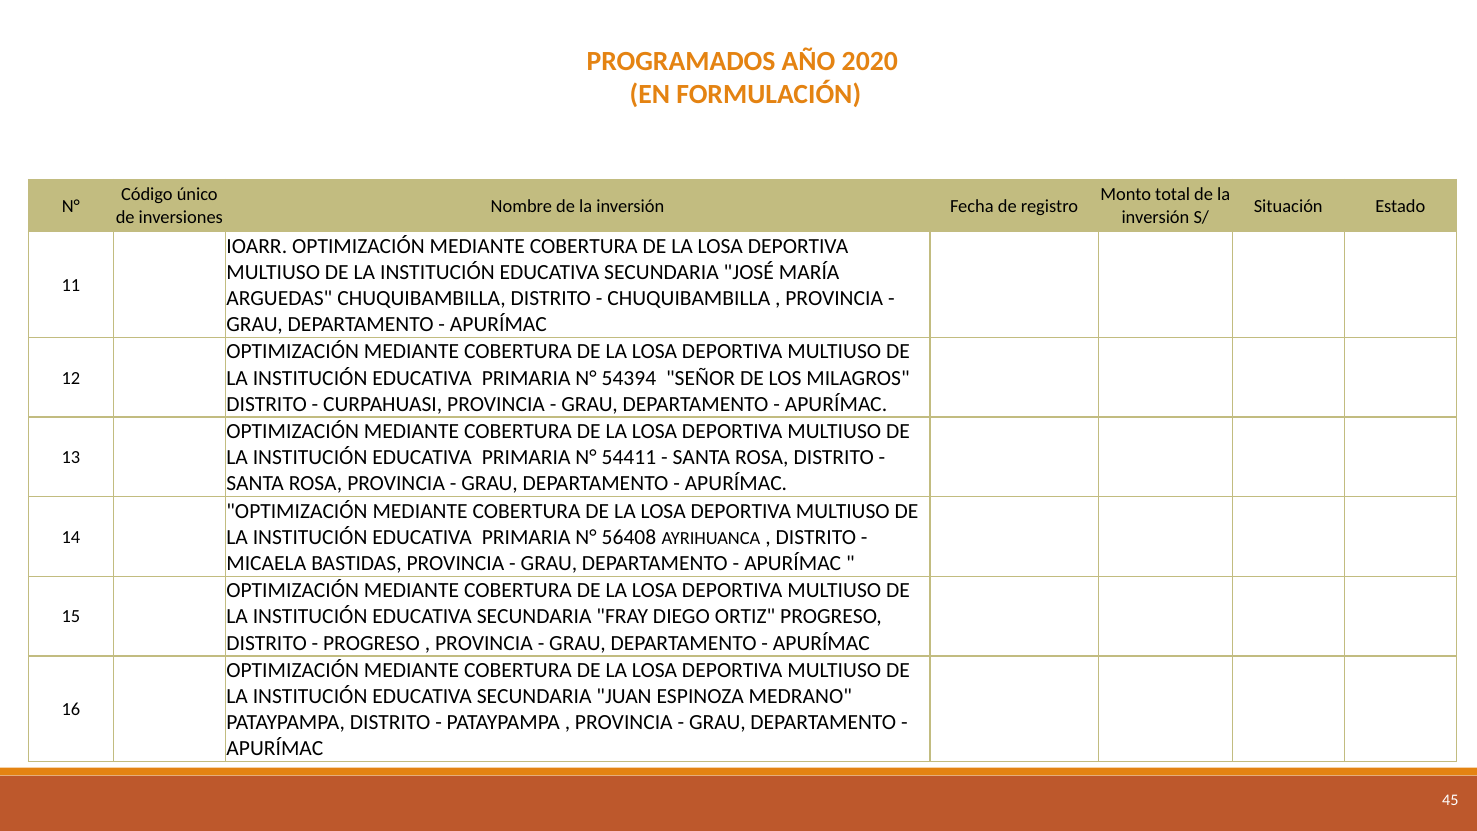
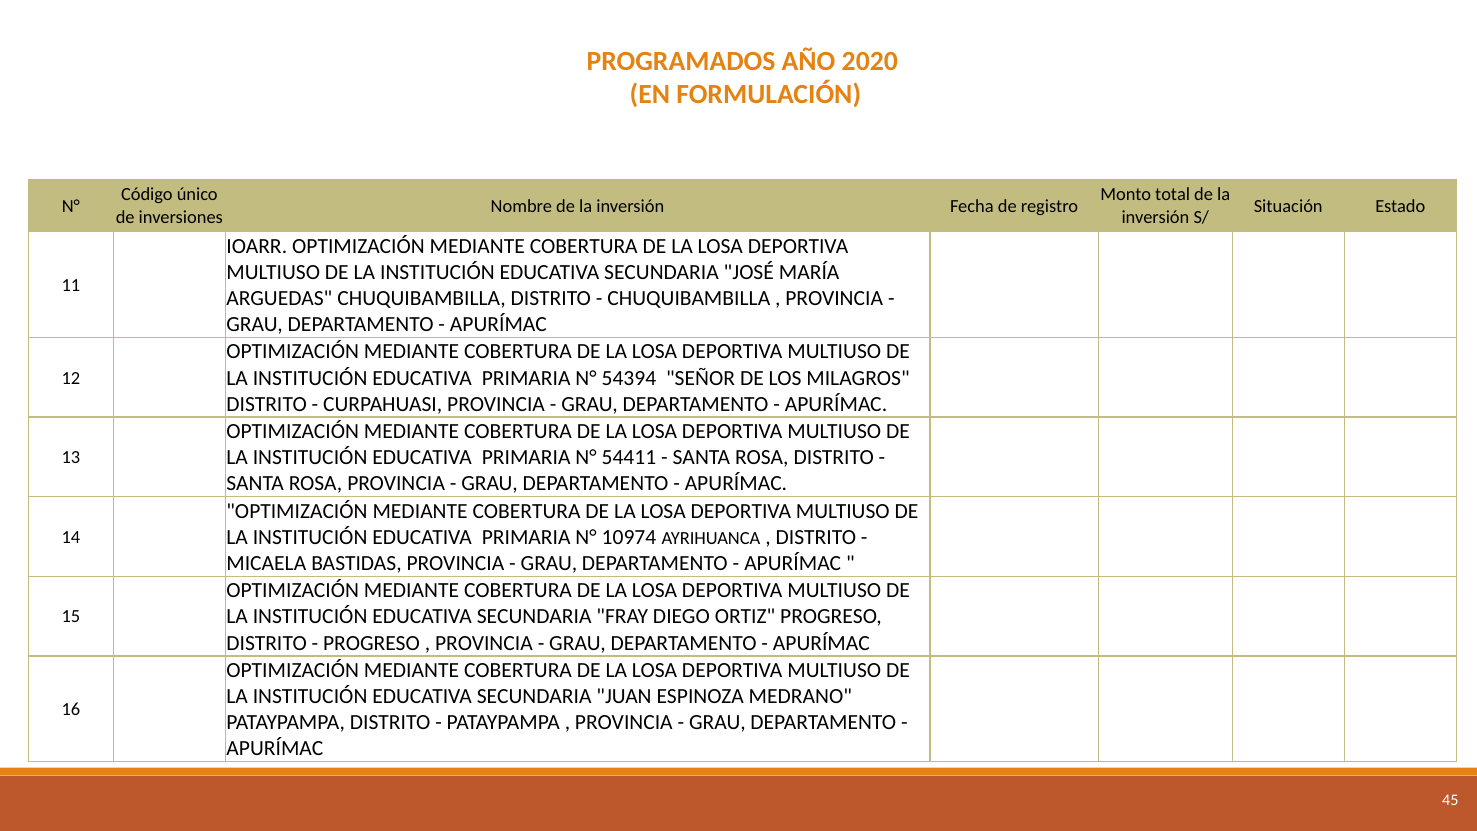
56408: 56408 -> 10974
